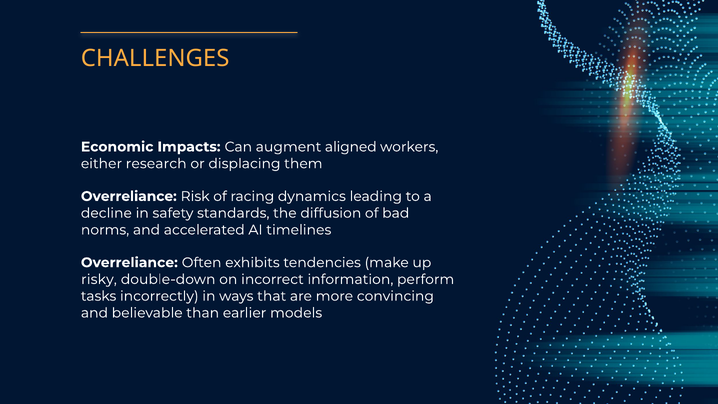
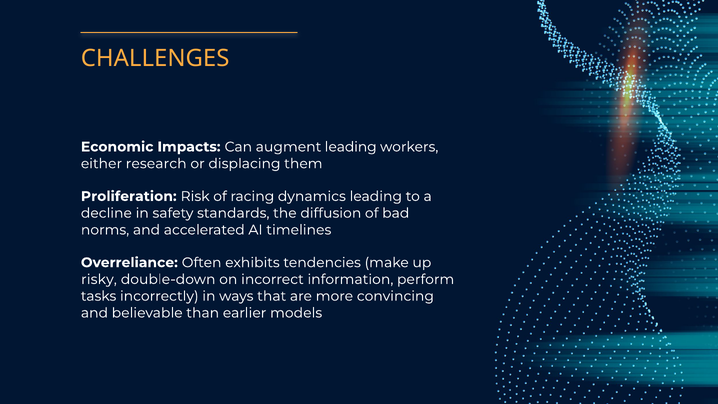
augment aligned: aligned -> leading
Overreliance at (129, 196): Overreliance -> Proliferation
